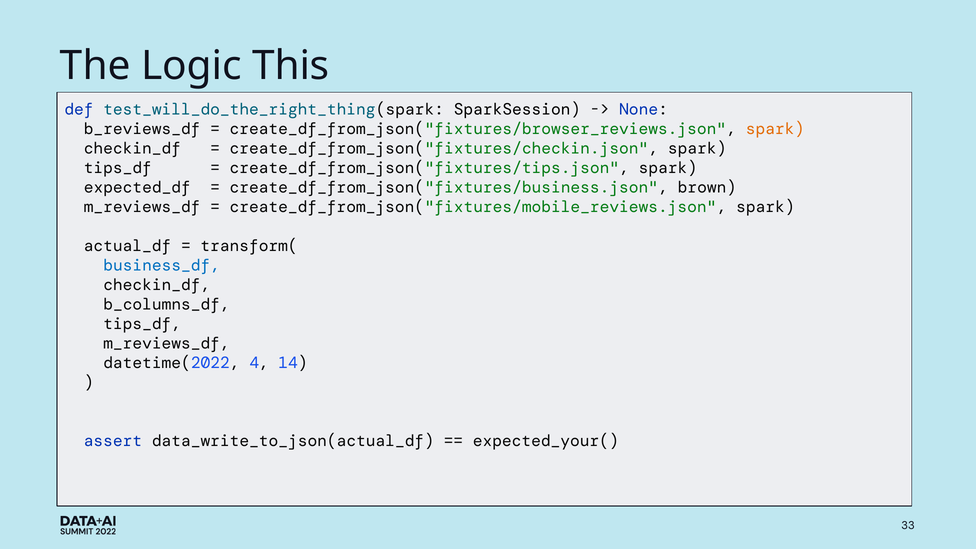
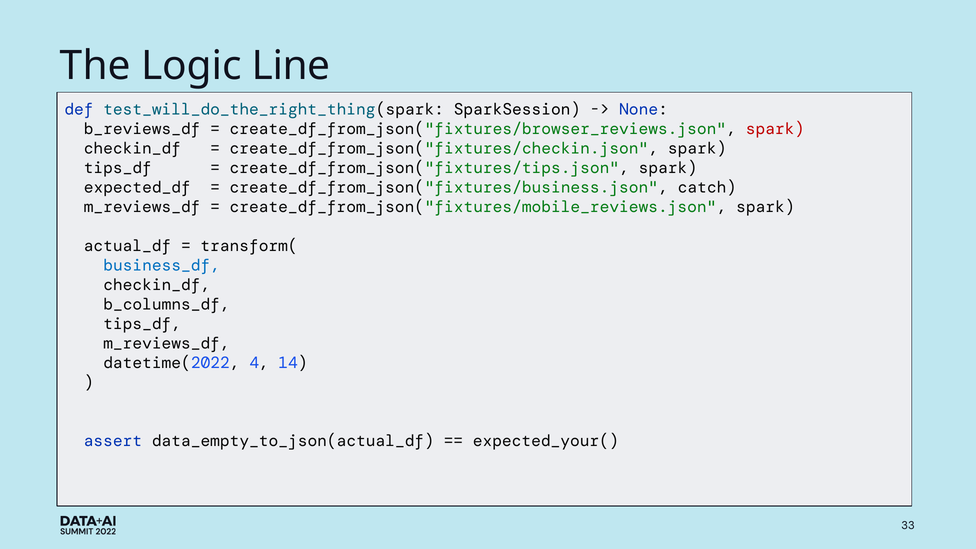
This: This -> Line
spark at (775, 129) colour: orange -> red
brown: brown -> catch
data_write_to_json(actual_df: data_write_to_json(actual_df -> data_empty_to_json(actual_df
